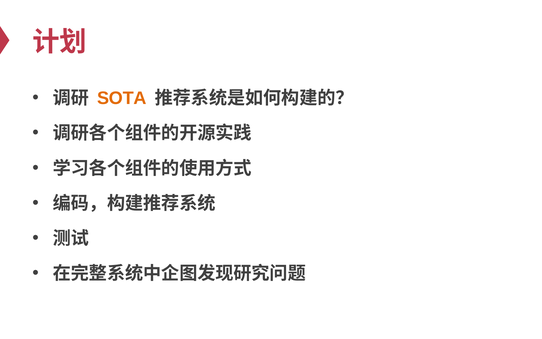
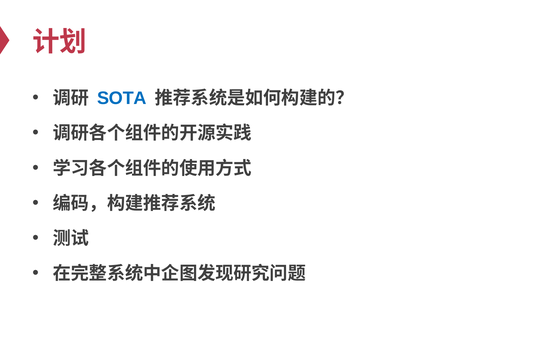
SOTA colour: orange -> blue
